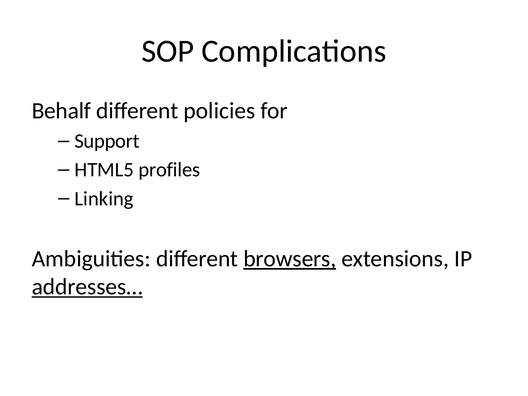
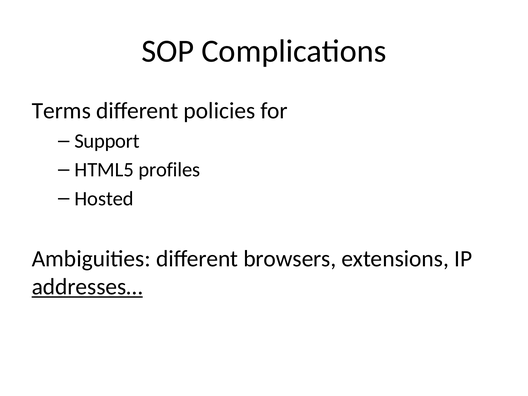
Behalf: Behalf -> Terms
Linking: Linking -> Hosted
browsers underline: present -> none
